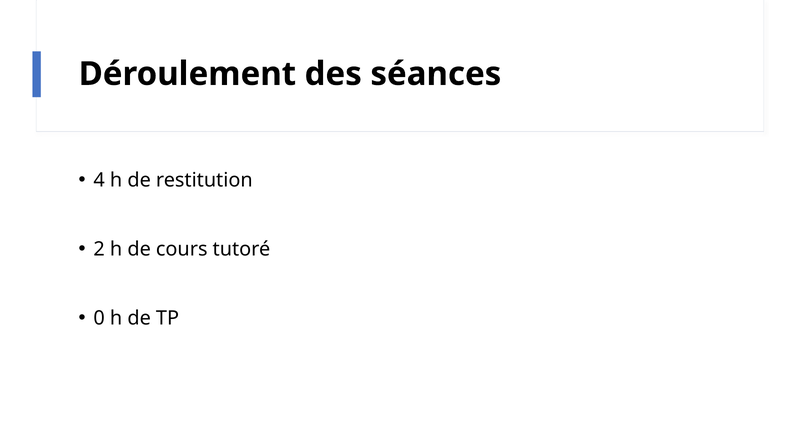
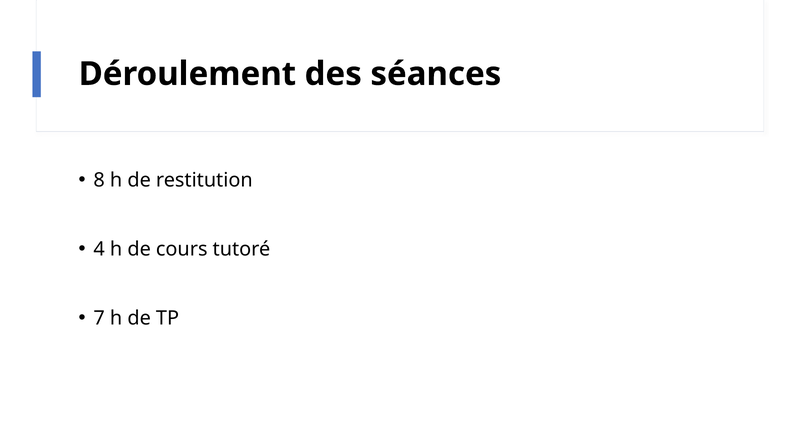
4: 4 -> 8
2: 2 -> 4
0: 0 -> 7
